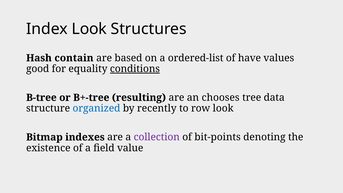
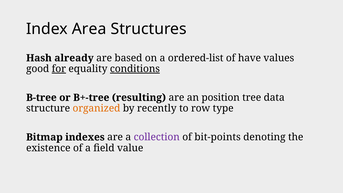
Index Look: Look -> Area
contain: contain -> already
for underline: none -> present
chooses: chooses -> position
organized colour: blue -> orange
row look: look -> type
